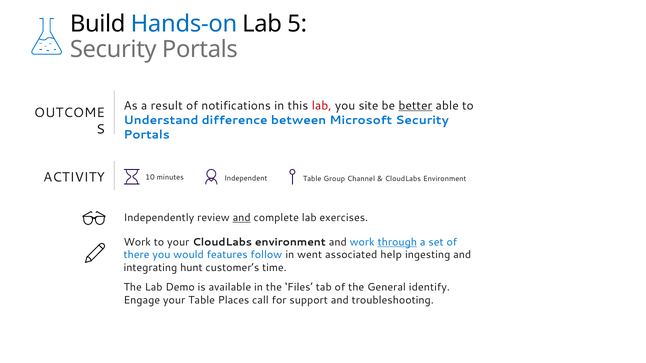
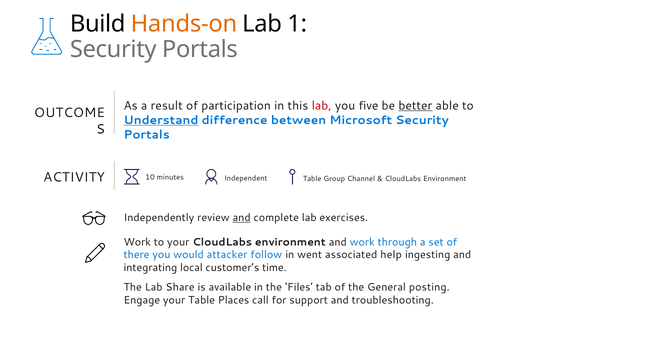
Hands-on colour: blue -> orange
5: 5 -> 1
notifications: notifications -> participation
site: site -> five
Understand underline: none -> present
through underline: present -> none
features: features -> attacker
hunt: hunt -> local
Demo: Demo -> Share
identify: identify -> posting
